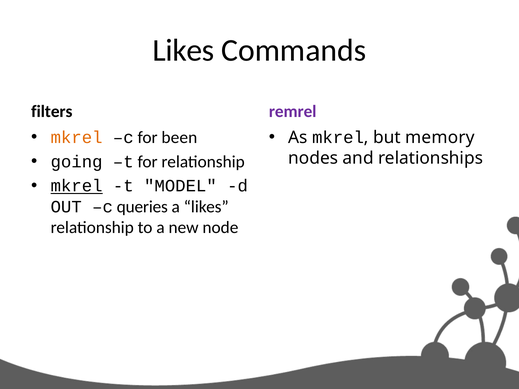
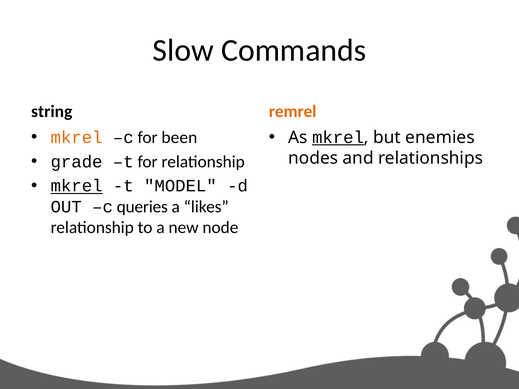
Likes at (183, 50): Likes -> Slow
filters: filters -> string
remrel colour: purple -> orange
mkrel at (338, 138) underline: none -> present
memory: memory -> enemies
going: going -> grade
